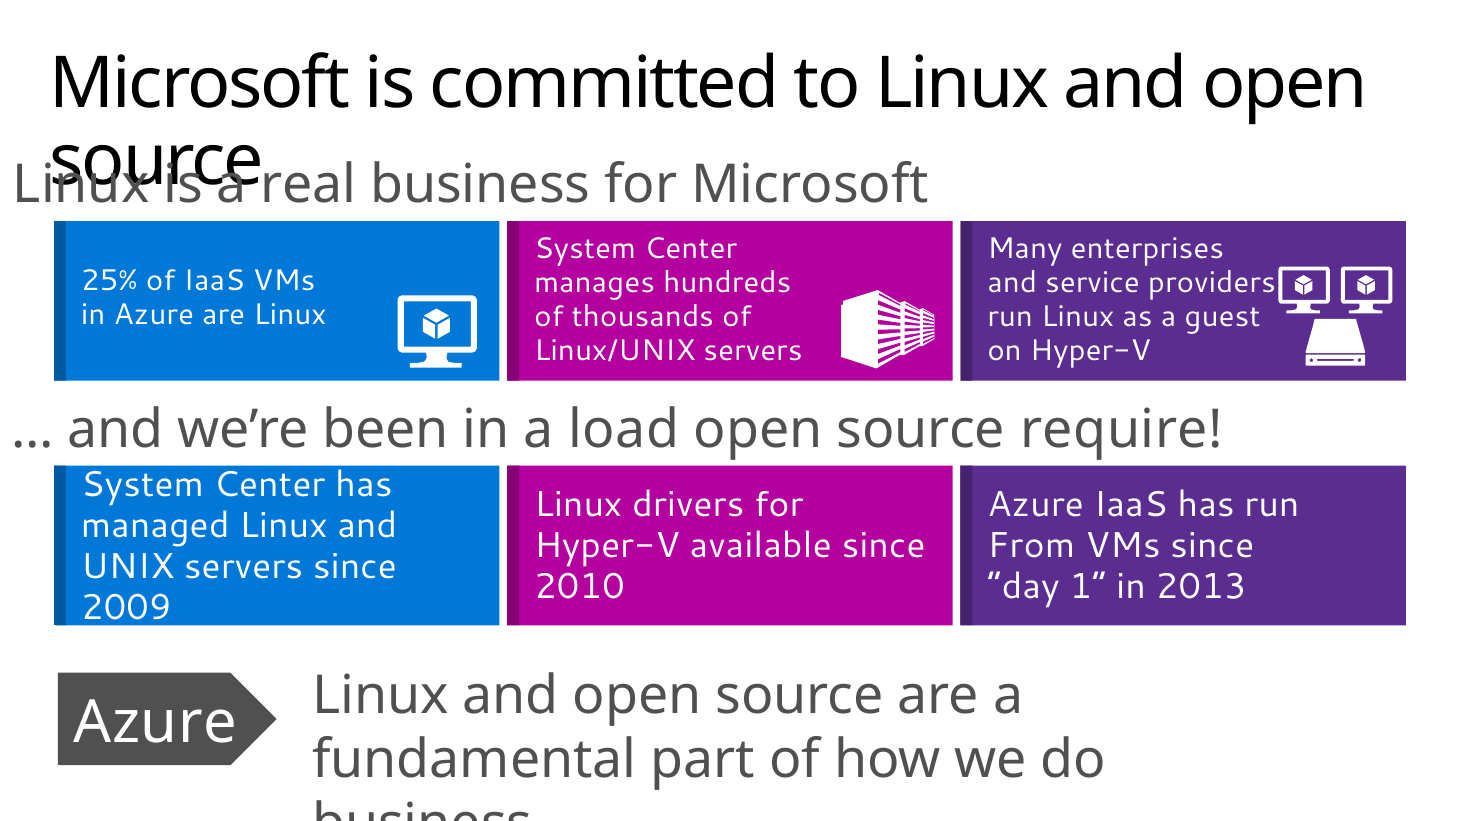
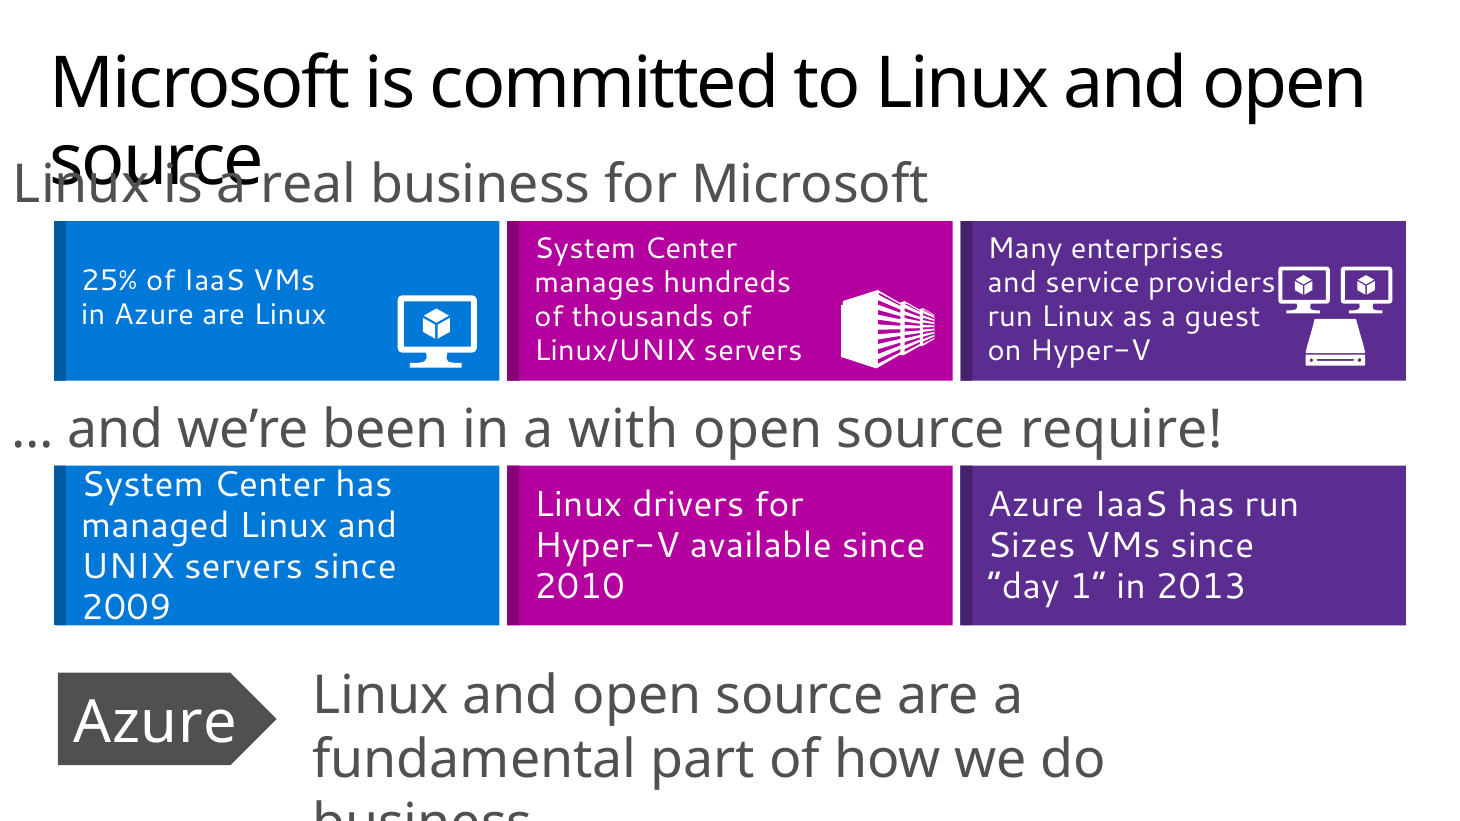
load: load -> with
From: From -> Sizes
